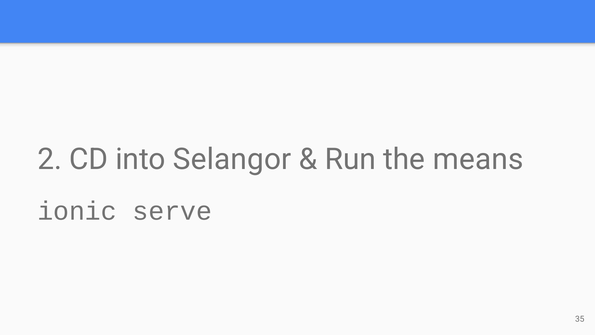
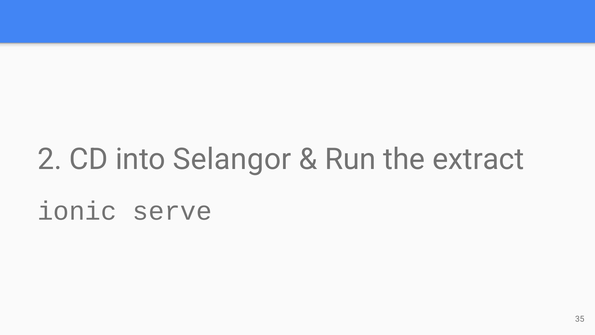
means: means -> extract
